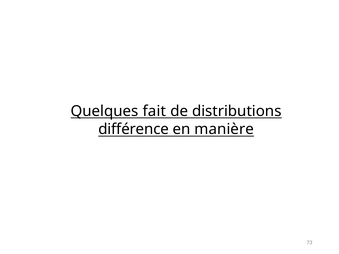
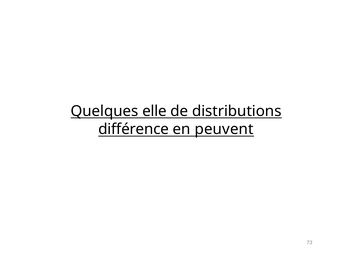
fait: fait -> elle
manière: manière -> peuvent
